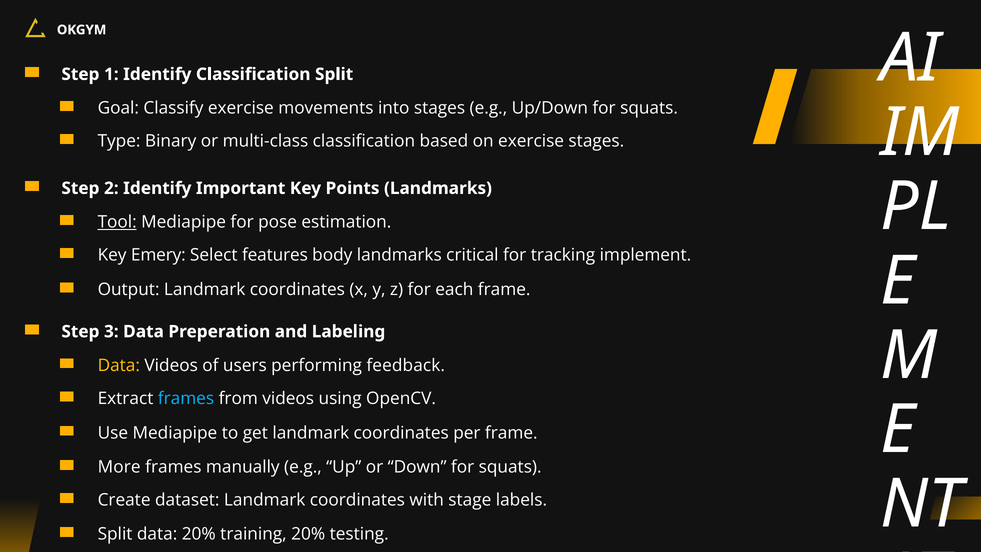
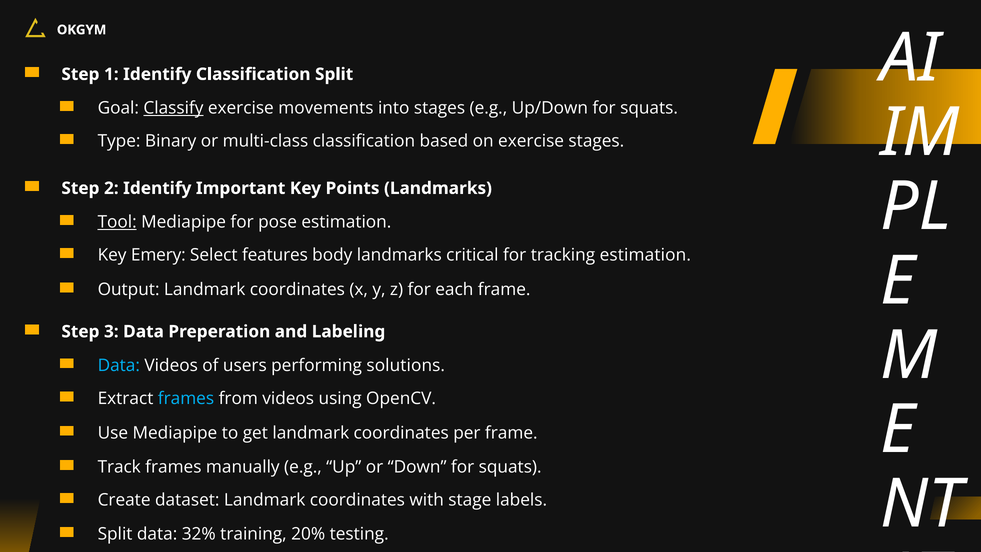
Classify underline: none -> present
tracking implement: implement -> estimation
Data at (119, 365) colour: yellow -> light blue
feedback: feedback -> solutions
More: More -> Track
data 20%: 20% -> 32%
